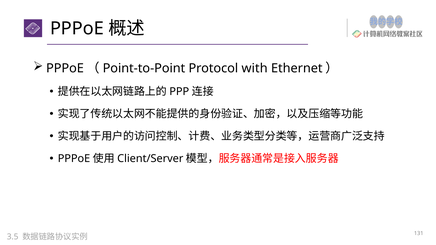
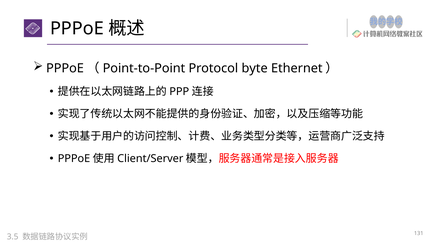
with: with -> byte
